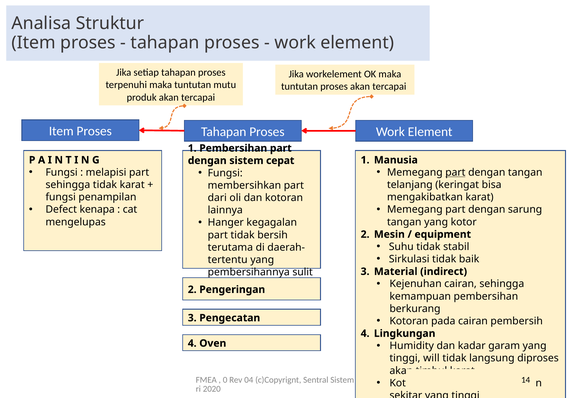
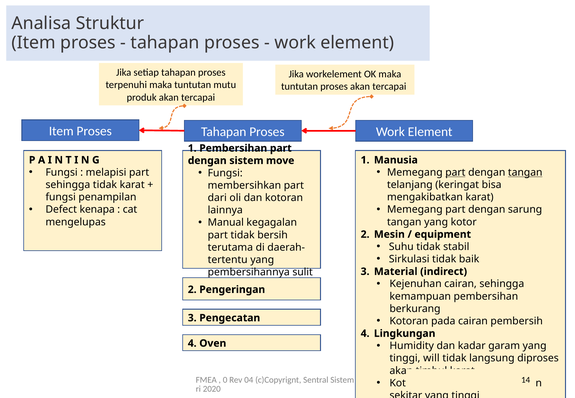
cepat: cepat -> move
tangan at (525, 172) underline: none -> present
Hanger: Hanger -> Manual
